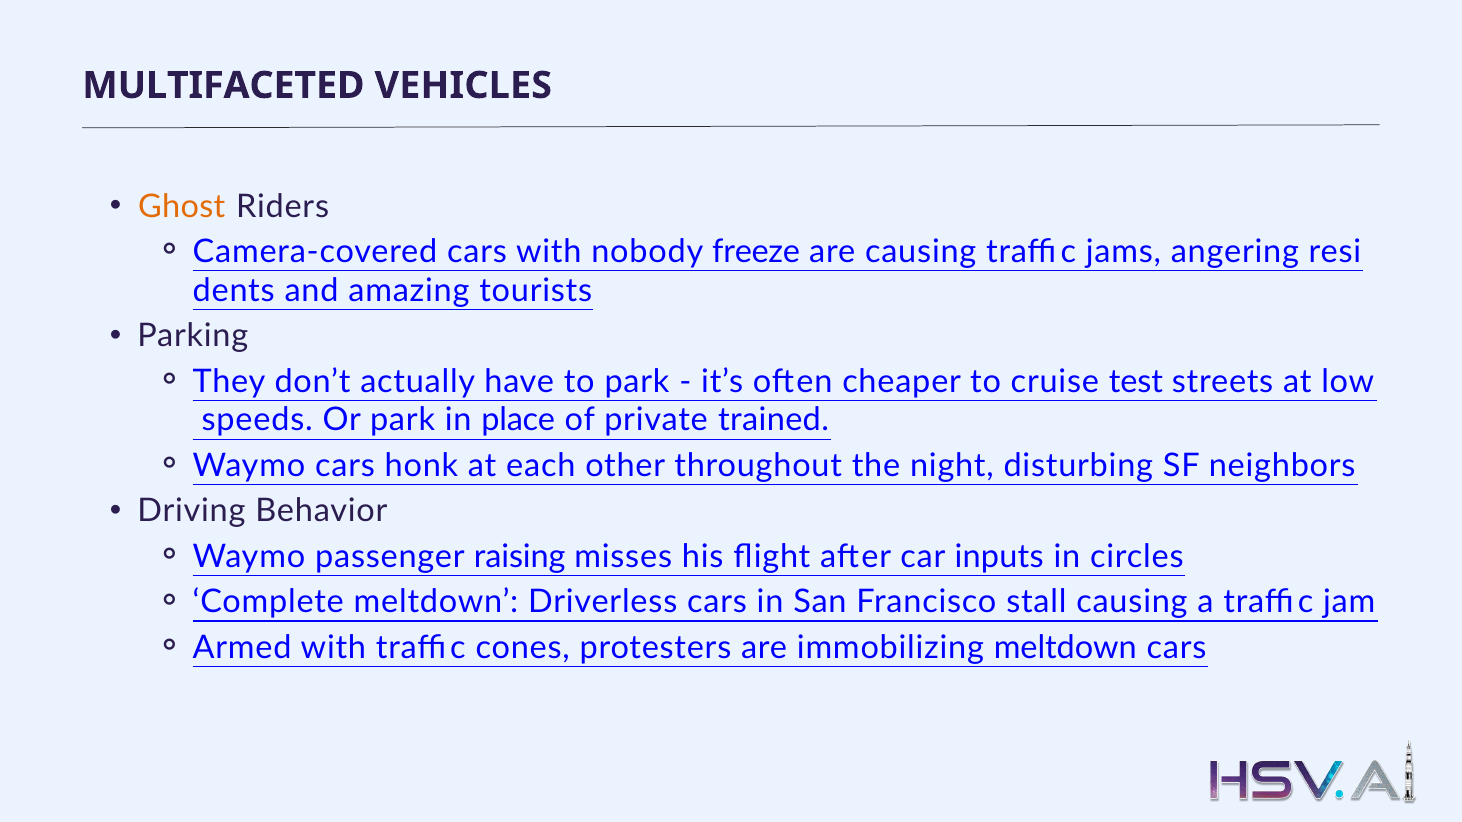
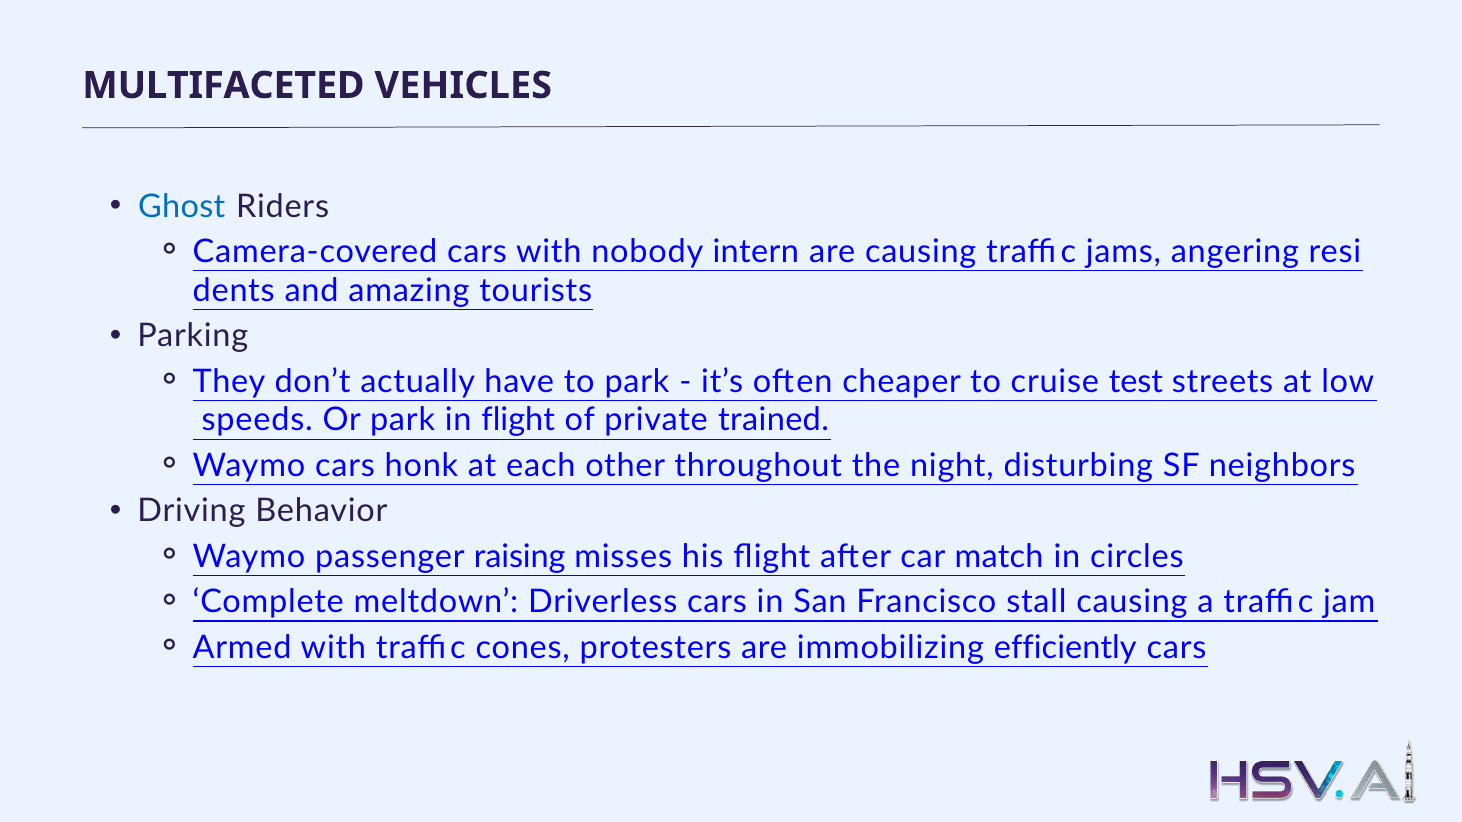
Ghost colour: orange -> blue
freeze: freeze -> intern
in place: place -> flight
inputs: inputs -> match
immobilizing meltdown: meltdown -> efficiently
